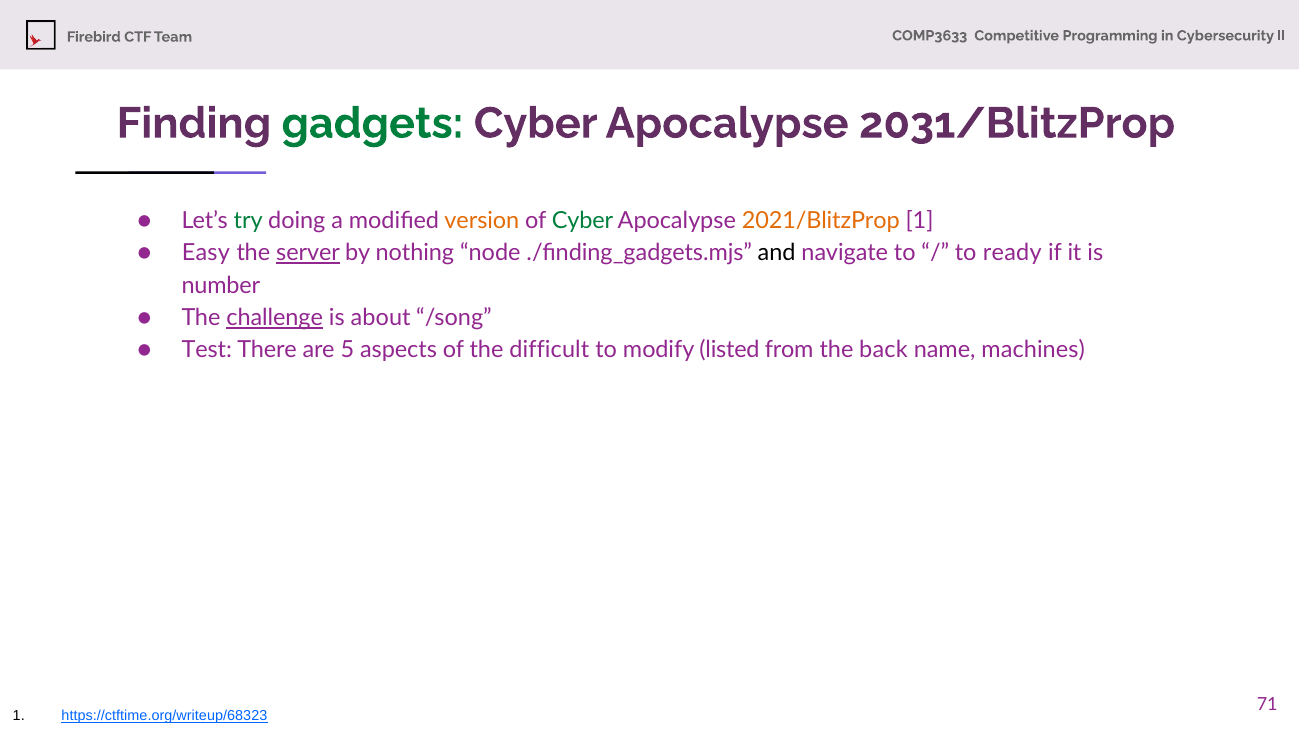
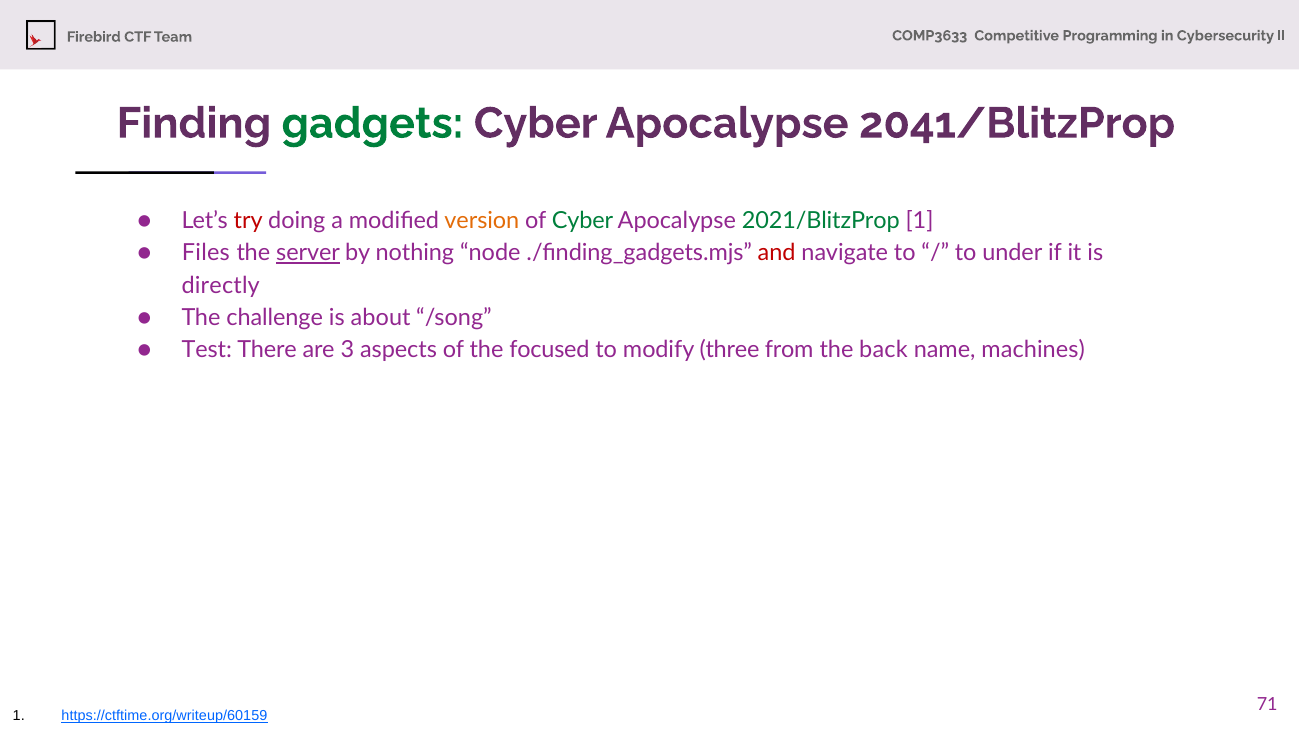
2031/BlitzProp: 2031/BlitzProp -> 2041/BlitzProp
try colour: green -> red
2021/BlitzProp colour: orange -> green
Easy: Easy -> Files
and colour: black -> red
ready: ready -> under
number: number -> directly
challenge underline: present -> none
5: 5 -> 3
difficult: difficult -> focused
listed: listed -> three
https://ctftime.org/writeup/68323: https://ctftime.org/writeup/68323 -> https://ctftime.org/writeup/60159
